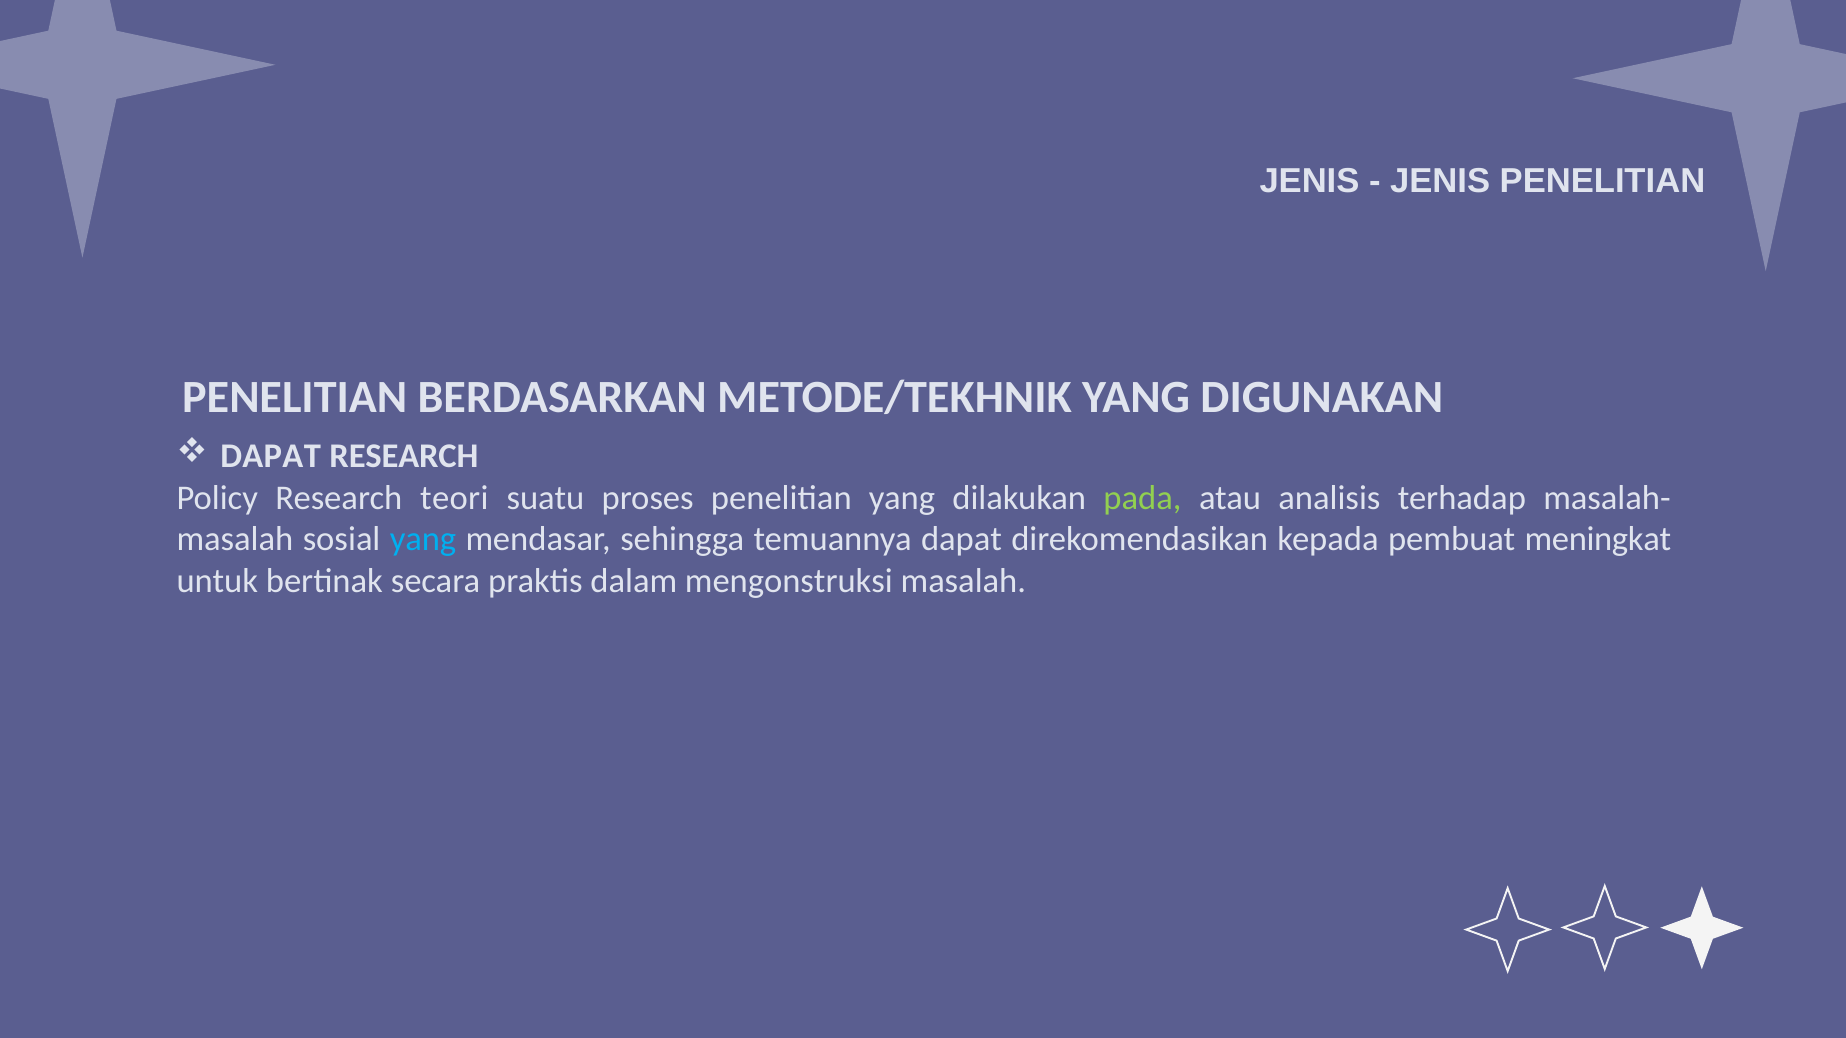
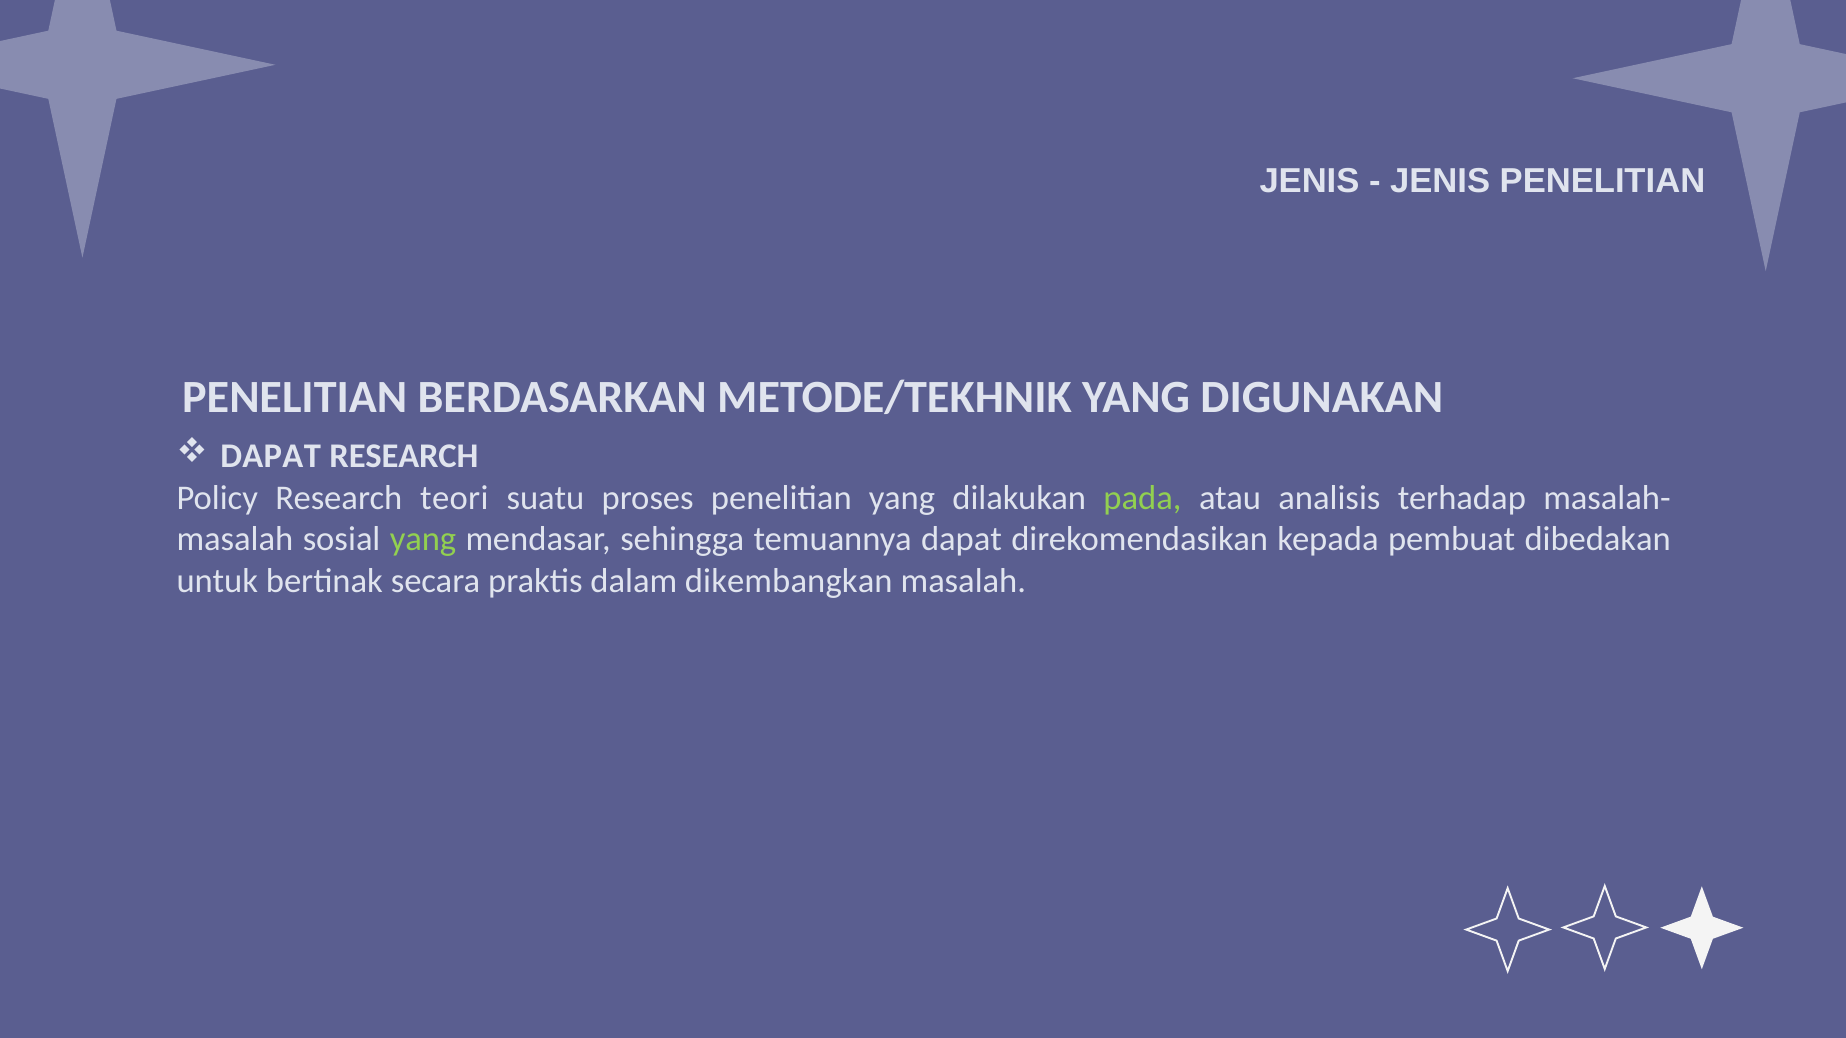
yang at (423, 540) colour: light blue -> light green
pembuat meningkat: meningkat -> dibedakan
mengonstruksi: mengonstruksi -> dikembangkan
